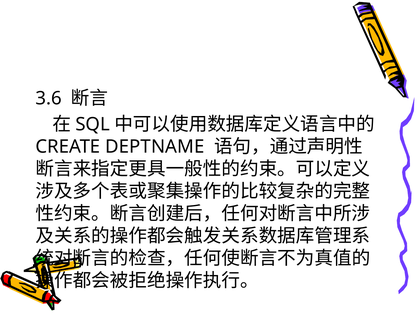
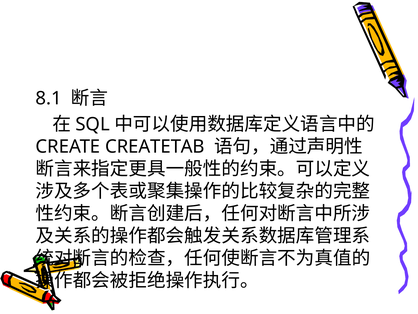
3.6: 3.6 -> 8.1
DEPTNAME: DEPTNAME -> CREATETAB
